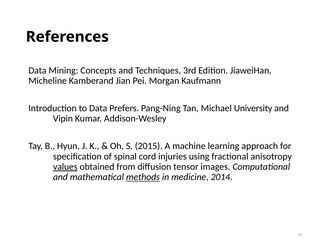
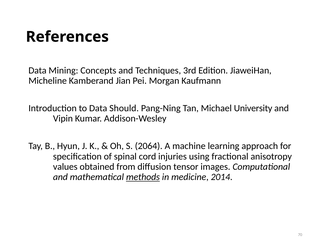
Prefers: Prefers -> Should
2015: 2015 -> 2064
values underline: present -> none
